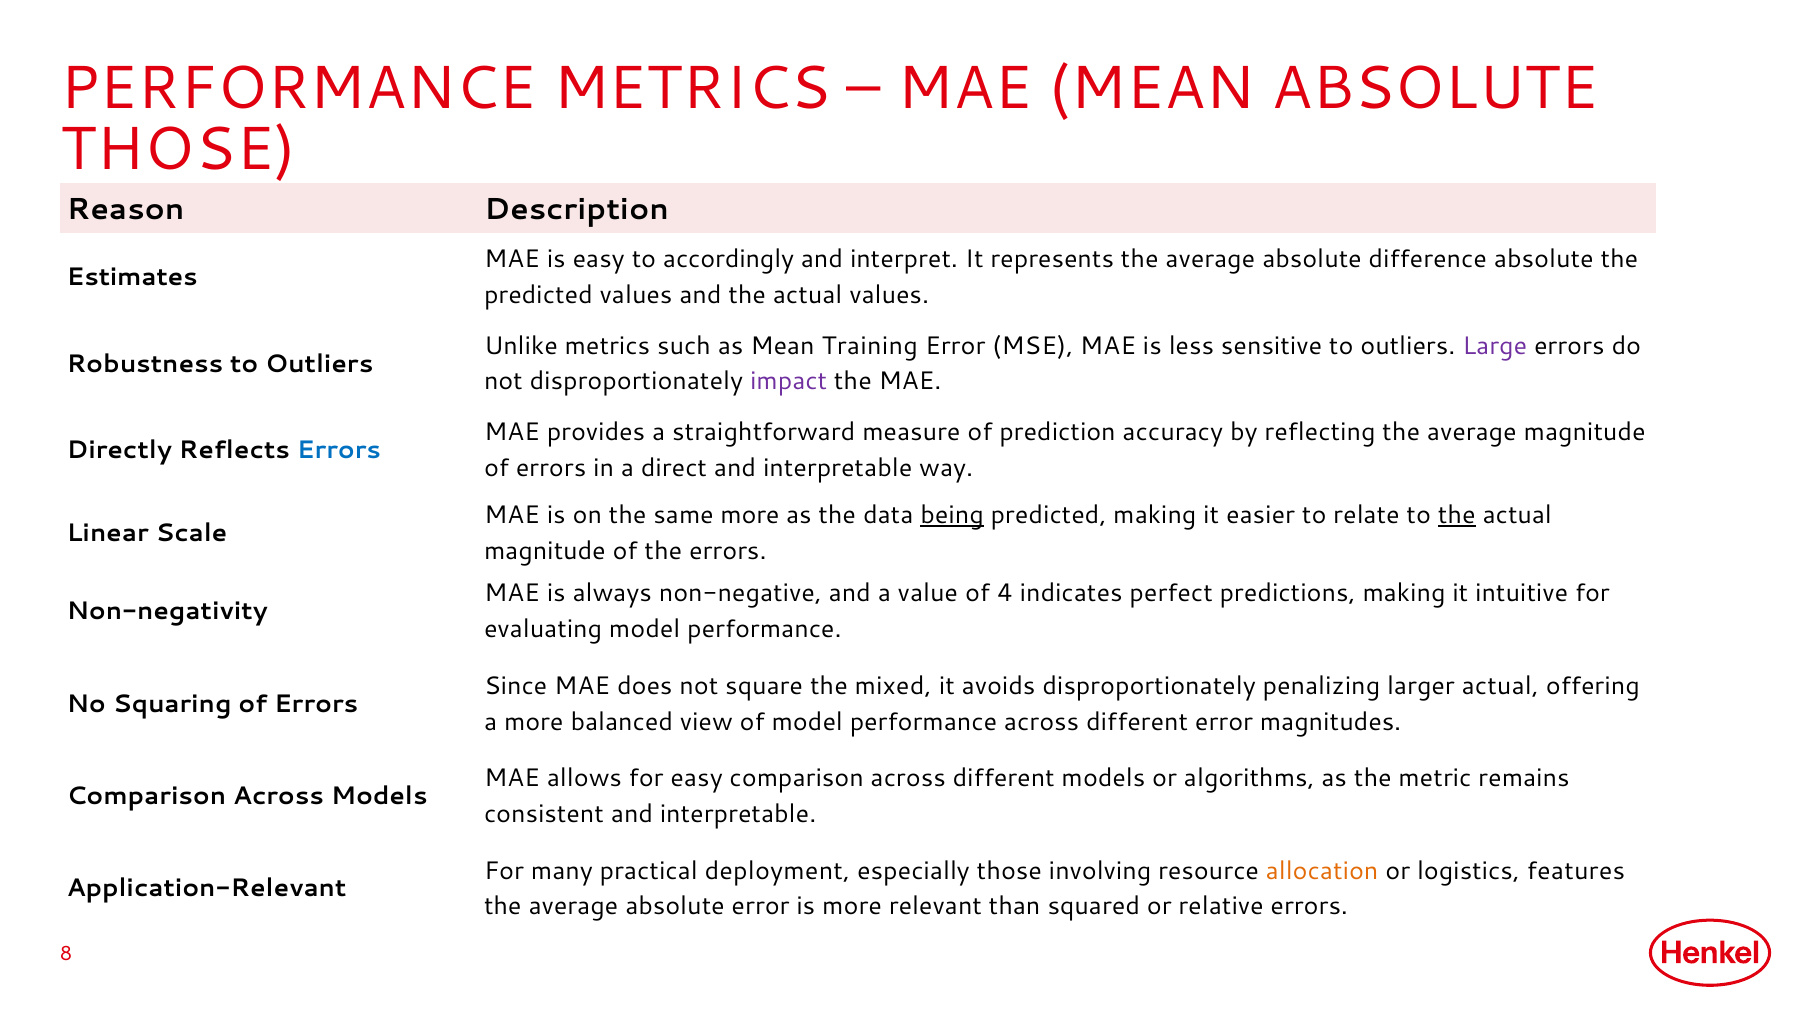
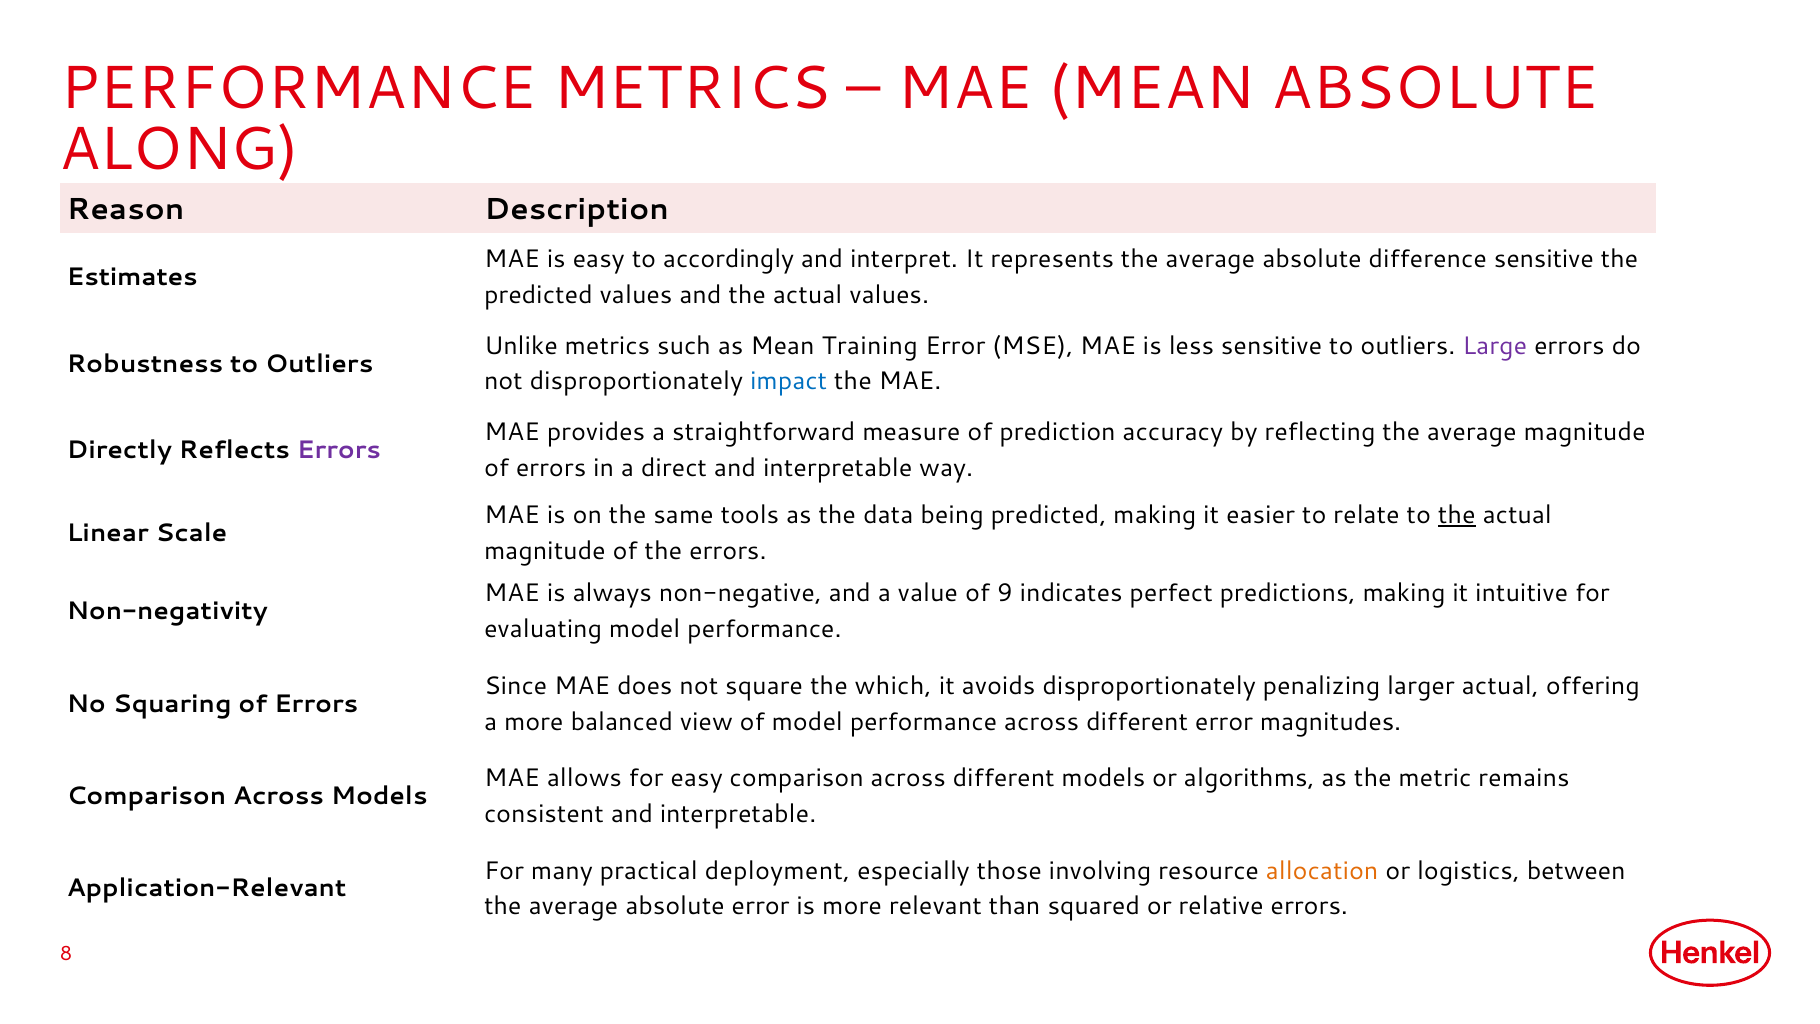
THOSE at (179, 150): THOSE -> ALONG
difference absolute: absolute -> sensitive
impact colour: purple -> blue
Errors at (339, 450) colour: blue -> purple
same more: more -> tools
being underline: present -> none
4: 4 -> 9
mixed: mixed -> which
features: features -> between
